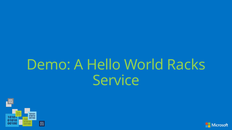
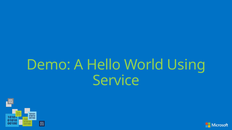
Racks: Racks -> Using
